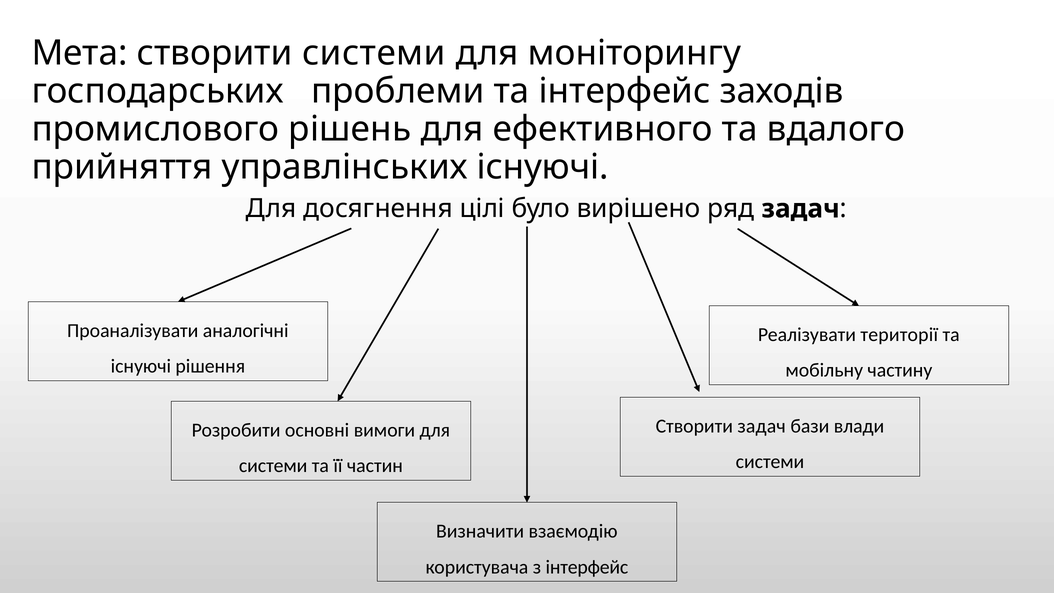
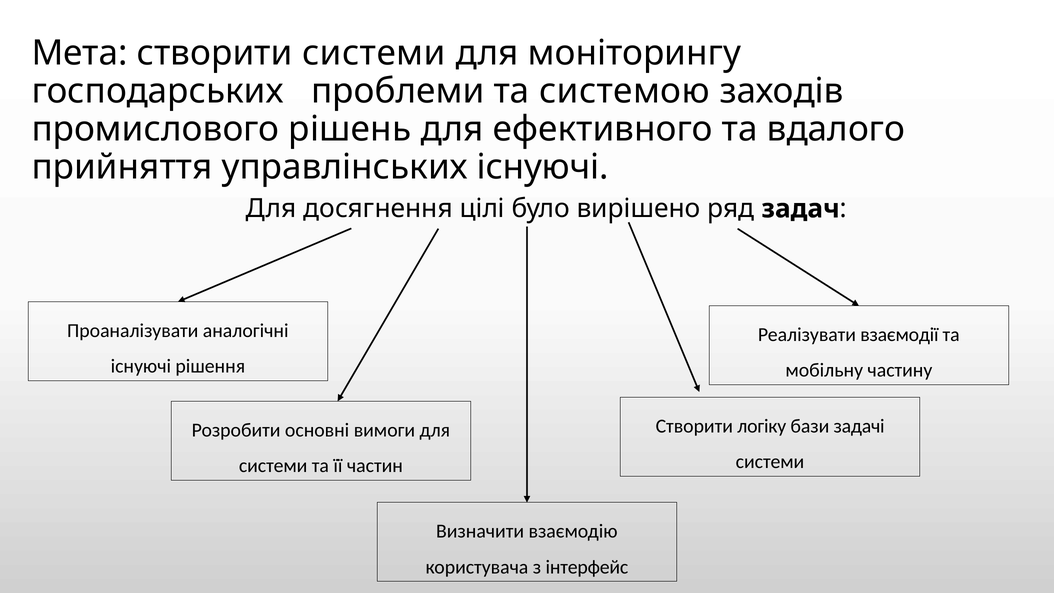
та інтерфейс: інтерфейс -> системою
території: території -> взаємодії
Створити задач: задач -> логіку
влади: влади -> задачі
